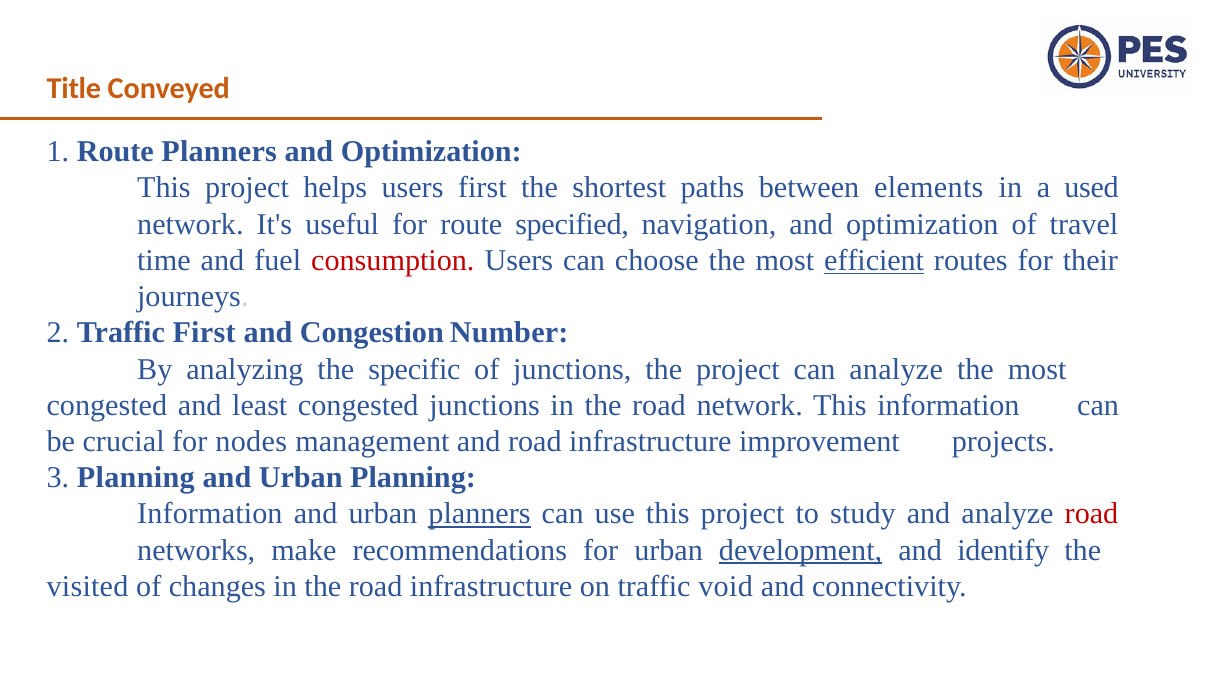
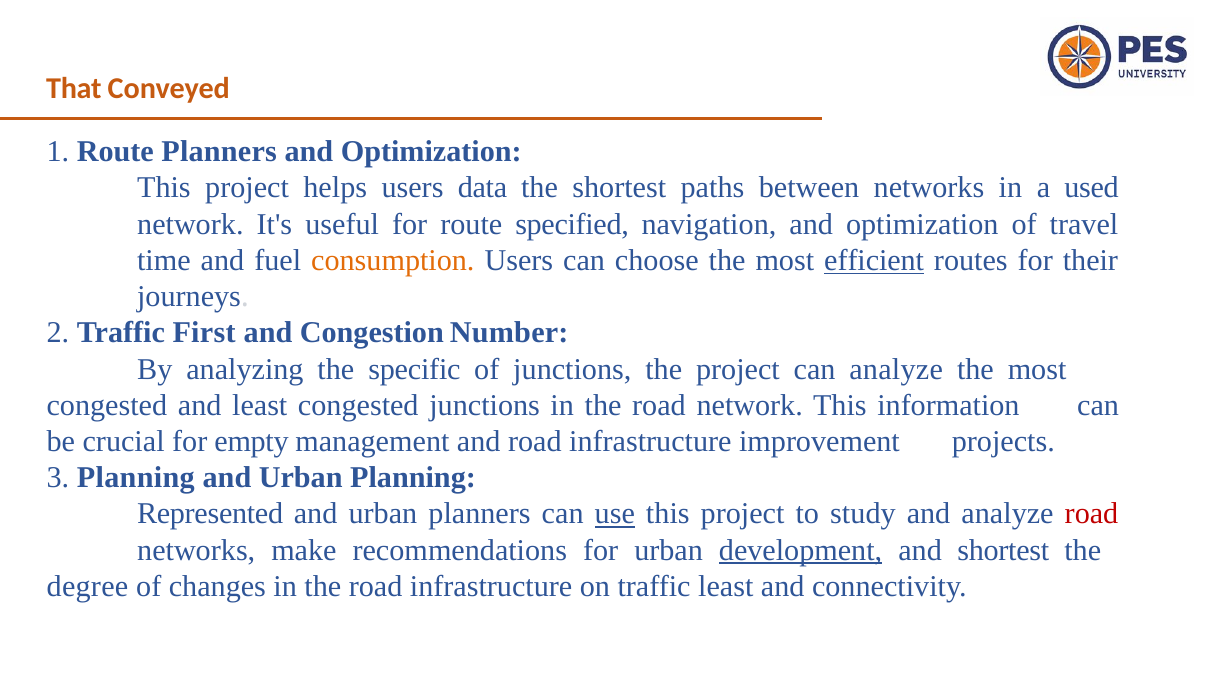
Title: Title -> That
users first: first -> data
between elements: elements -> networks
consumption colour: red -> orange
nodes: nodes -> empty
Information at (210, 514): Information -> Represented
planners at (480, 514) underline: present -> none
use underline: none -> present
and identify: identify -> shortest
visited: visited -> degree
traffic void: void -> least
